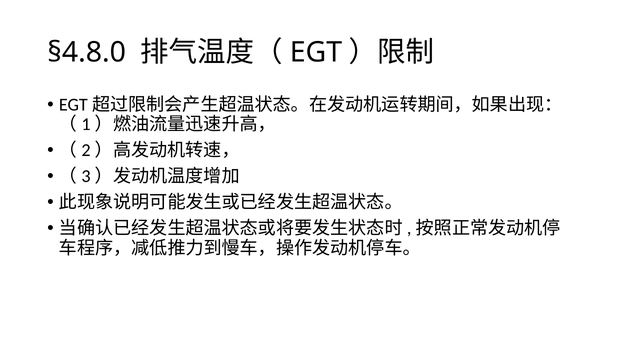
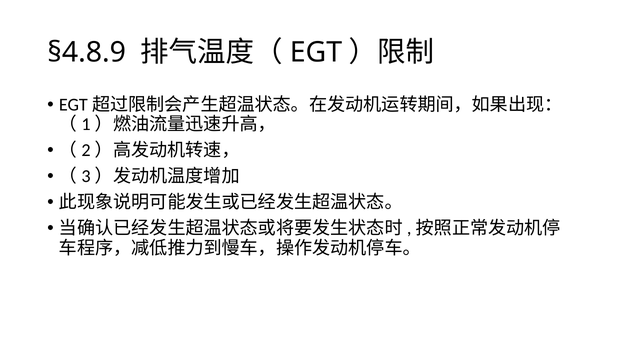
§4.8.0: §4.8.0 -> §4.8.9
